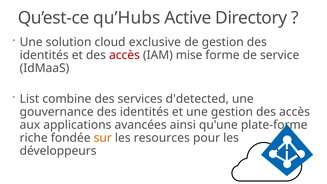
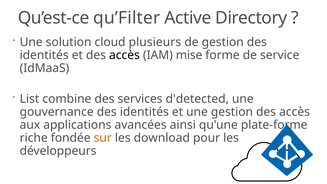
qu’Hubs: qu’Hubs -> qu’Filter
exclusive: exclusive -> plusieurs
accès at (124, 55) colour: red -> black
resources: resources -> download
